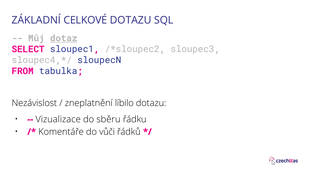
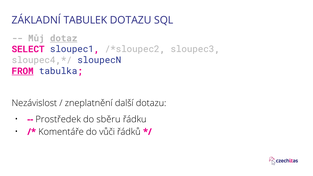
CELKOVÉ: CELKOVÉ -> TABULEK
FROM underline: none -> present
líbilo: líbilo -> další
Vizualizace: Vizualizace -> Prostředek
